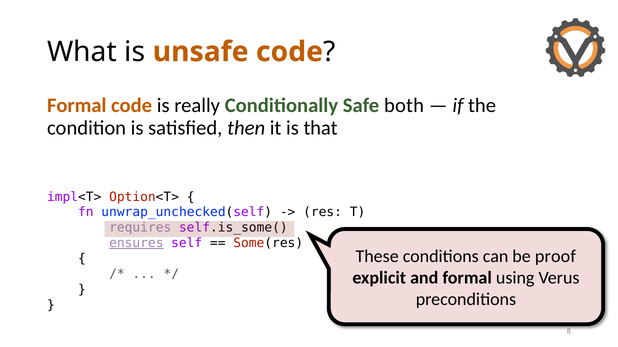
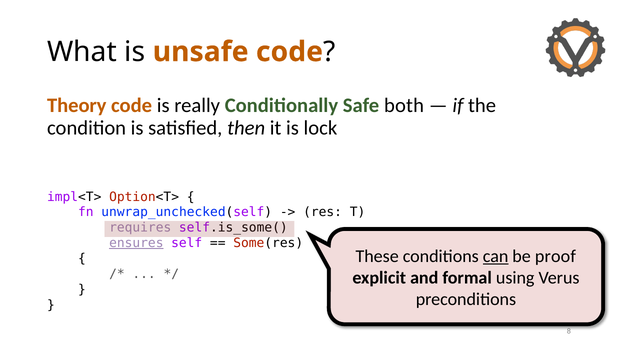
Formal at (77, 106): Formal -> Theory
that: that -> lock
can underline: none -> present
